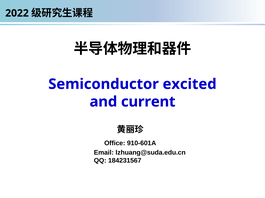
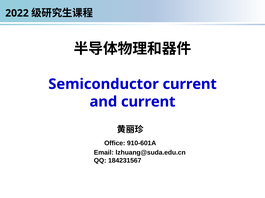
Semiconductor excited: excited -> current
